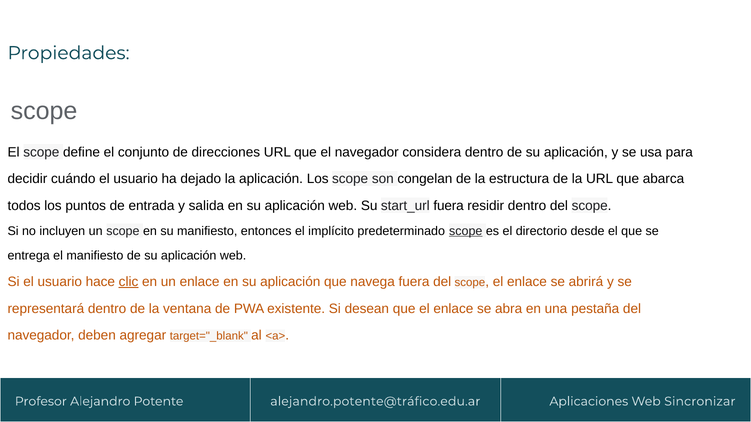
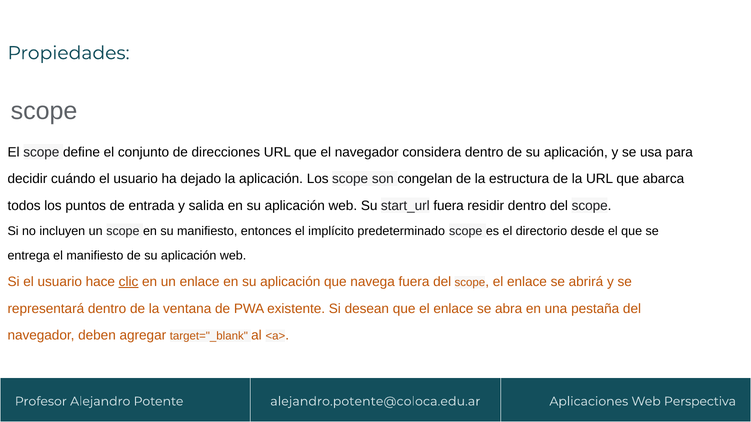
scope at (466, 231) underline: present -> none
alejandro.potente@tráfico.edu.ar: alejandro.potente@tráfico.edu.ar -> alejandro.potente@coloca.edu.ar
Sincronizar: Sincronizar -> Perspectiva
